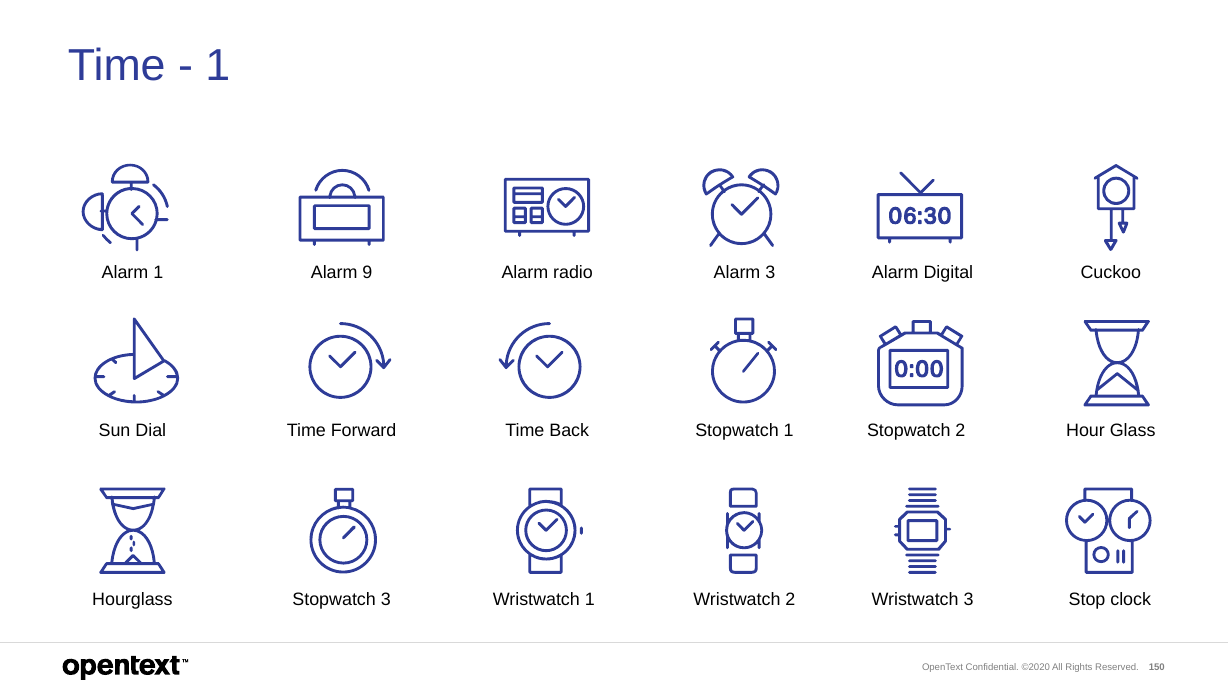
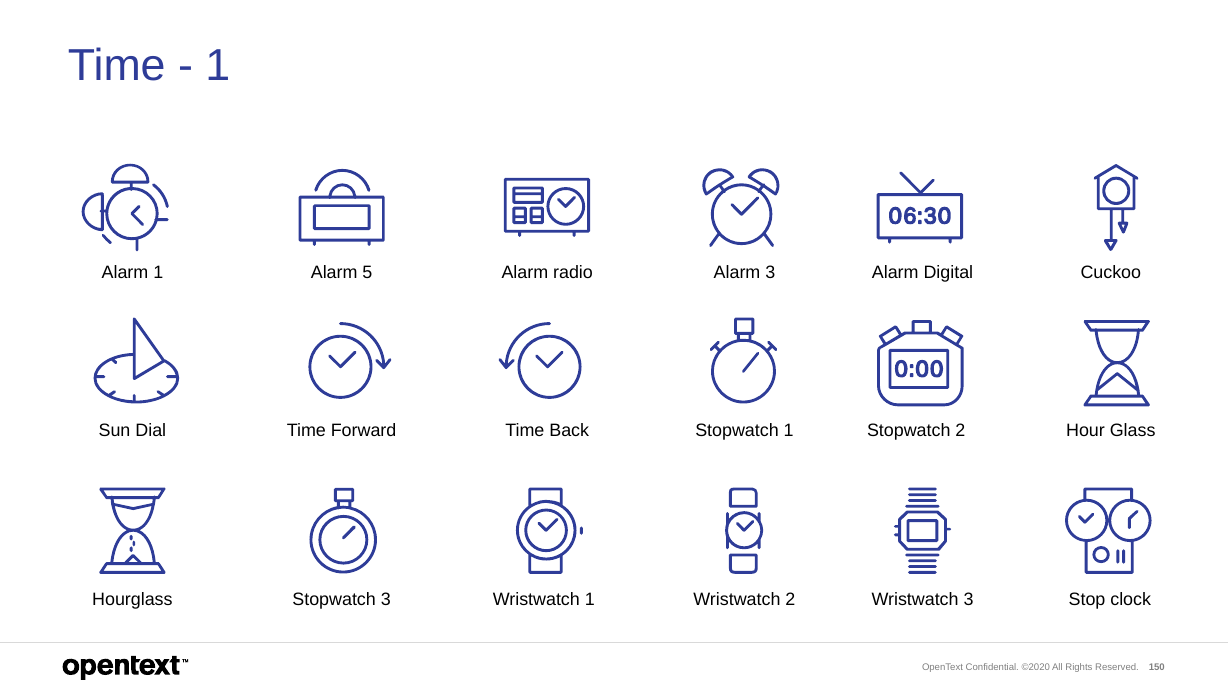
9: 9 -> 5
